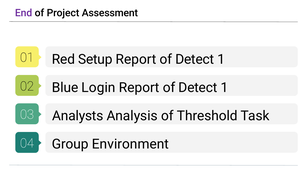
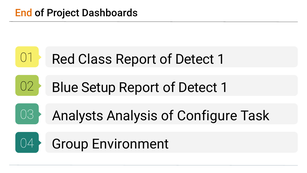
End colour: purple -> orange
Assessment: Assessment -> Dashboards
Setup: Setup -> Class
Login: Login -> Setup
Threshold: Threshold -> Configure
